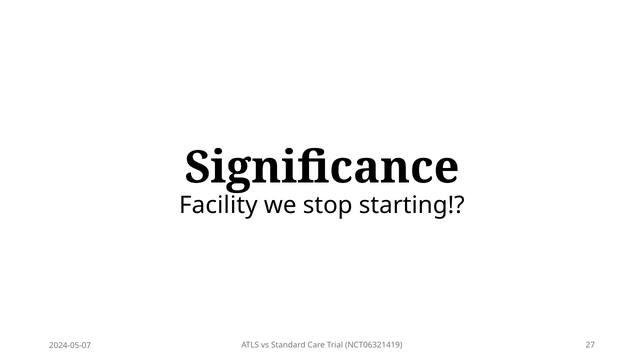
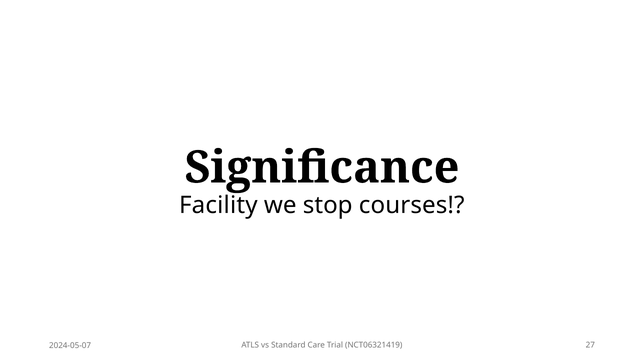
starting: starting -> courses
